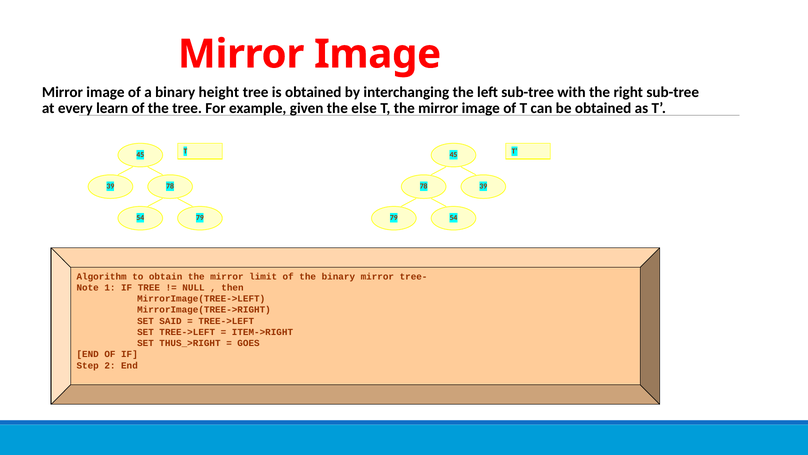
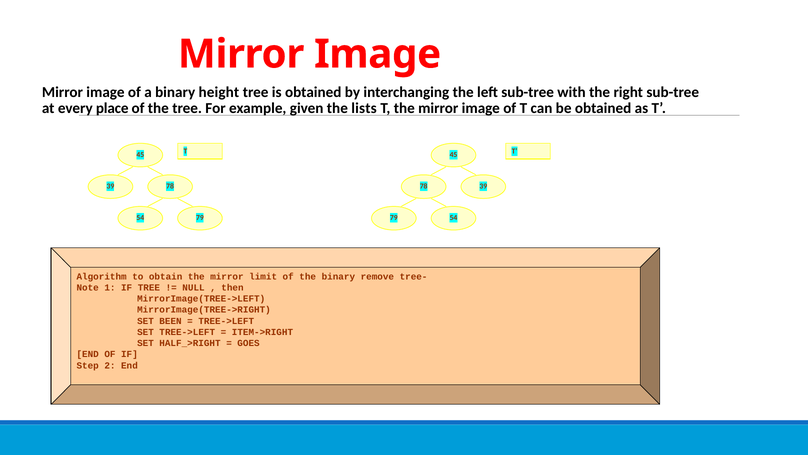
learn: learn -> place
else: else -> lists
binary mirror: mirror -> remove
SAID: SAID -> BEEN
THUS_>RIGHT: THUS_>RIGHT -> HALF_>RIGHT
